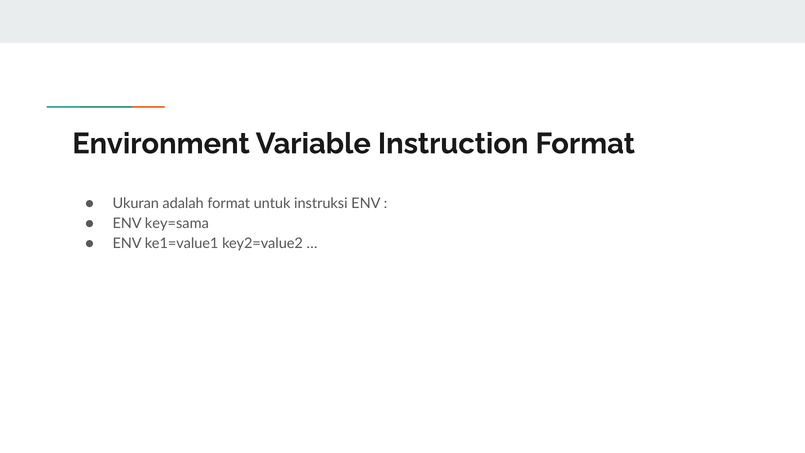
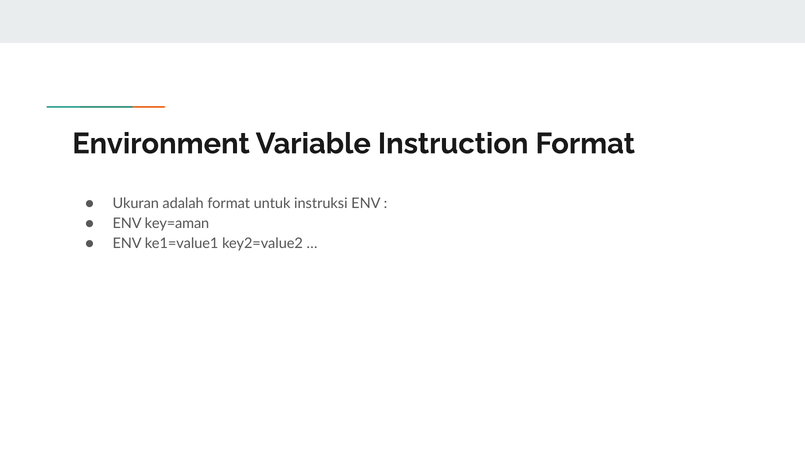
key=sama: key=sama -> key=aman
